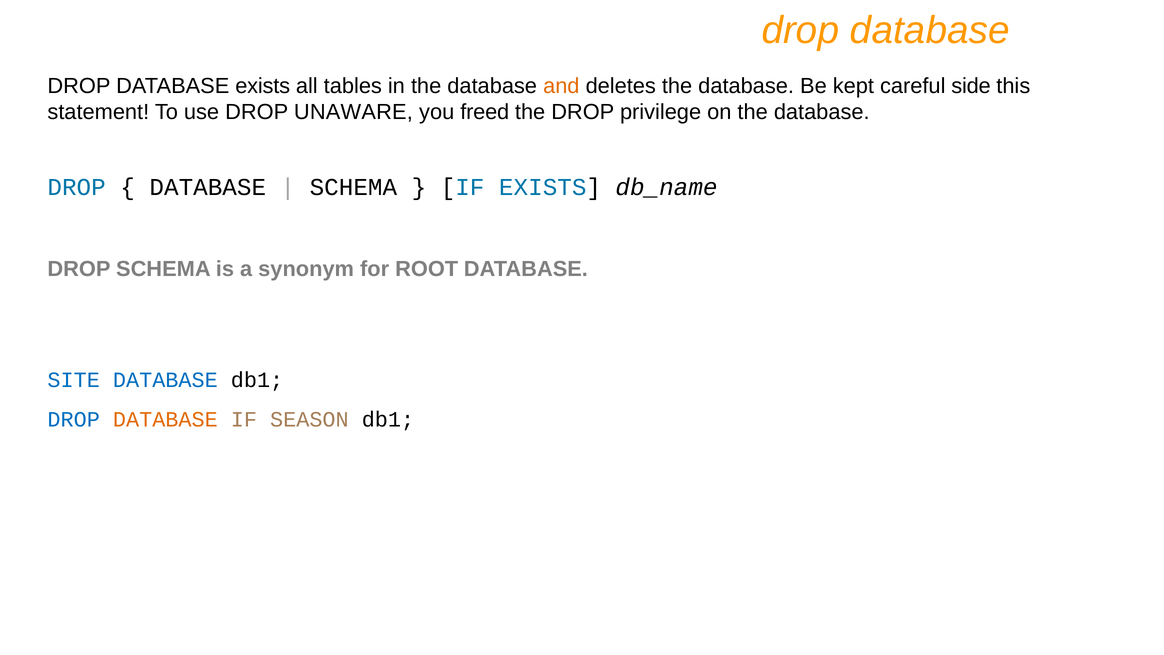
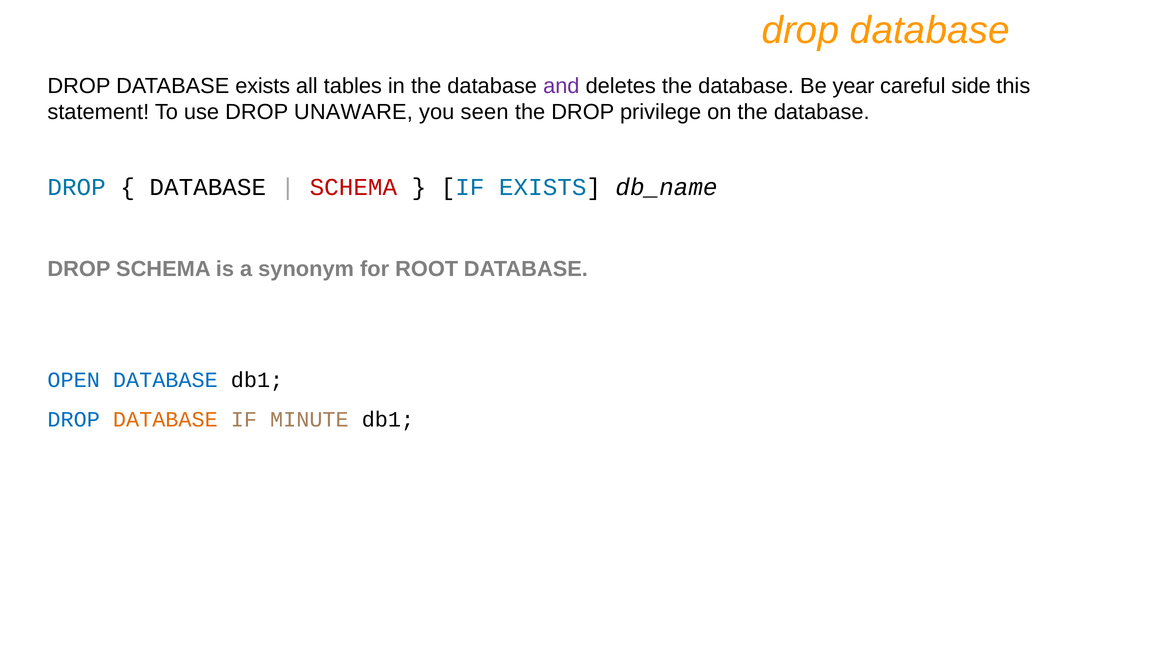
and colour: orange -> purple
kept: kept -> year
freed: freed -> seen
SCHEMA at (353, 187) colour: black -> red
SITE: SITE -> OPEN
SEASON: SEASON -> MINUTE
